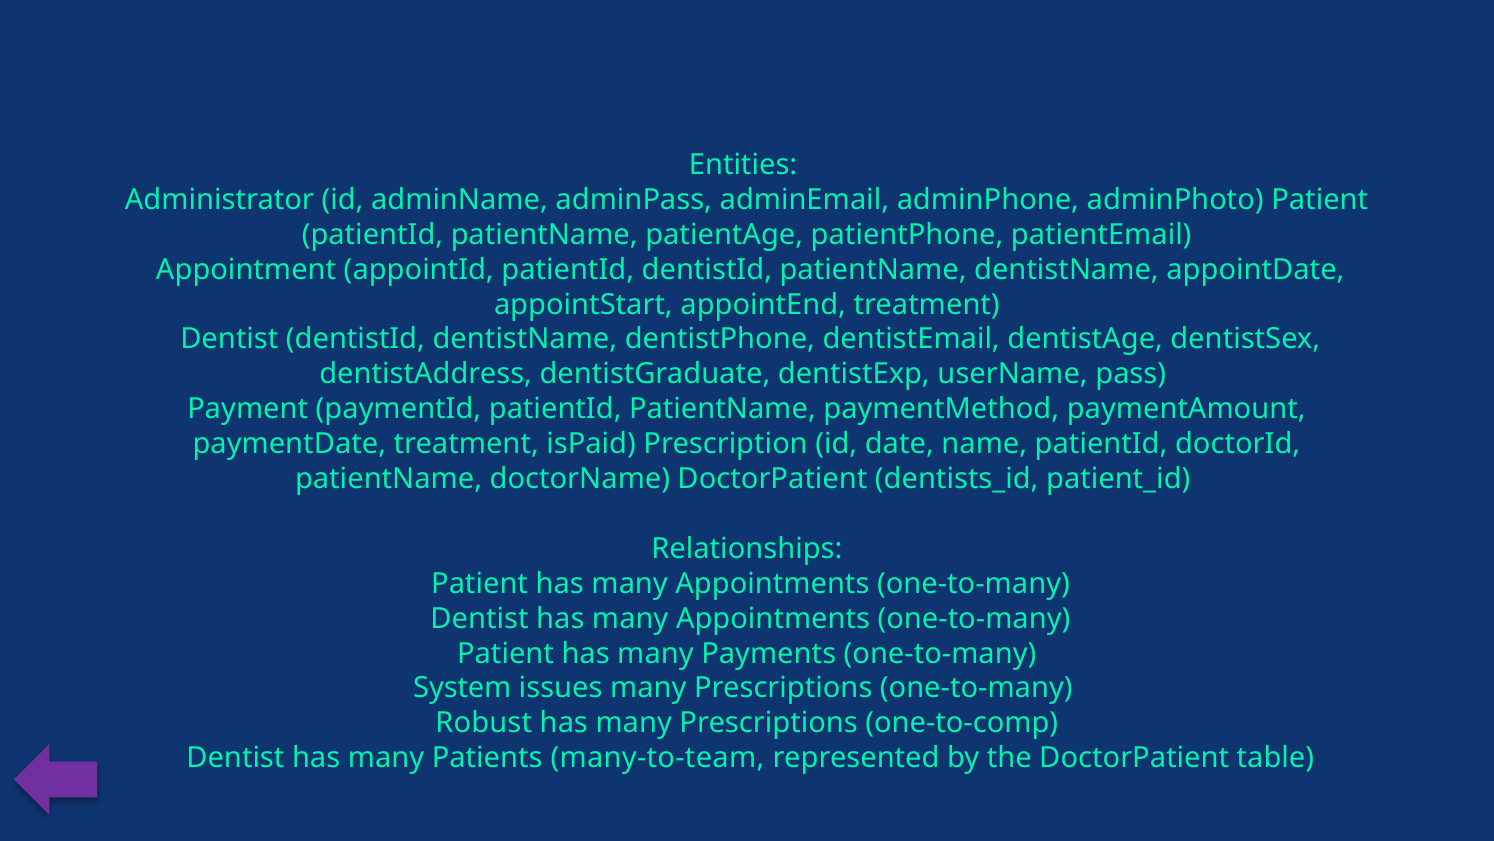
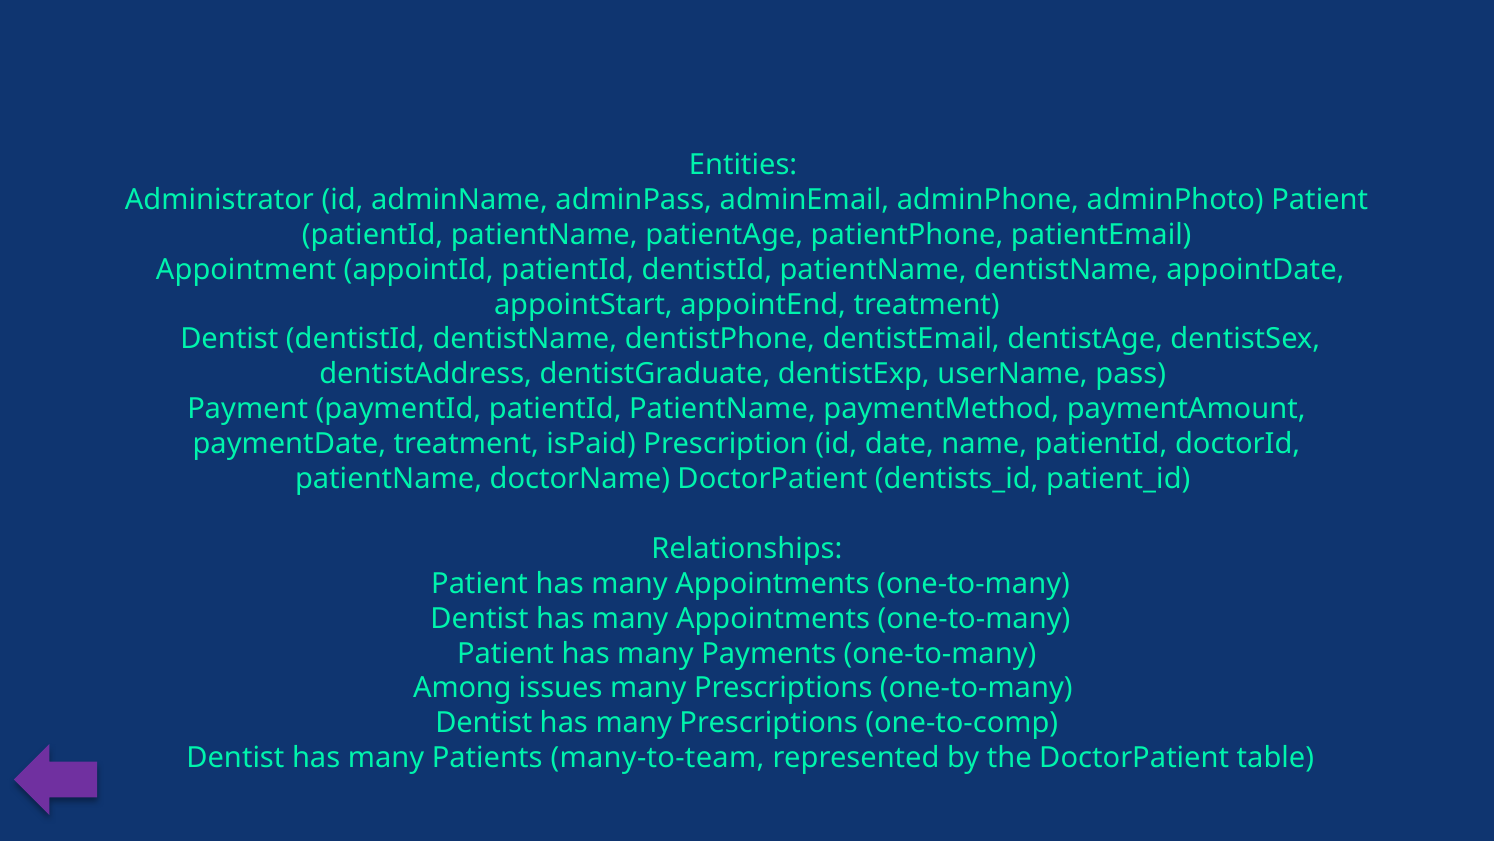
System: System -> Among
Robust at (484, 723): Robust -> Dentist
